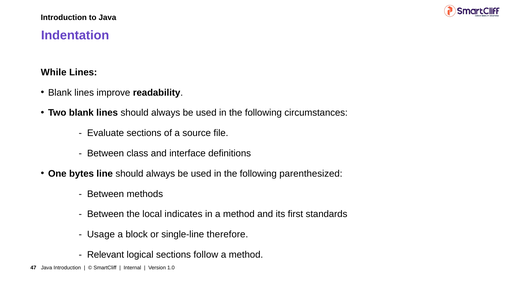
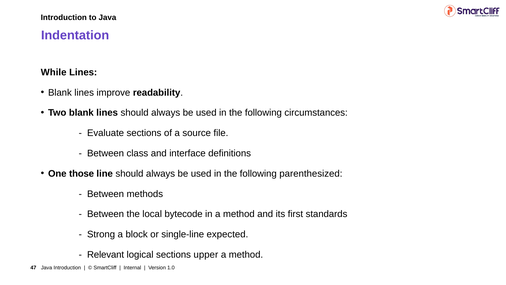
bytes: bytes -> those
indicates: indicates -> bytecode
Usage: Usage -> Strong
therefore: therefore -> expected
follow: follow -> upper
